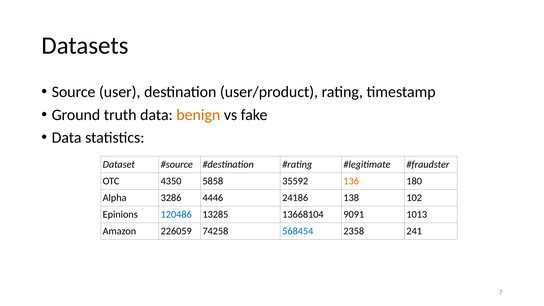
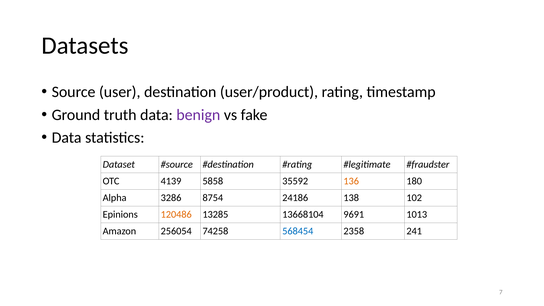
benign colour: orange -> purple
4350: 4350 -> 4139
4446: 4446 -> 8754
120486 colour: blue -> orange
9091: 9091 -> 9691
226059: 226059 -> 256054
